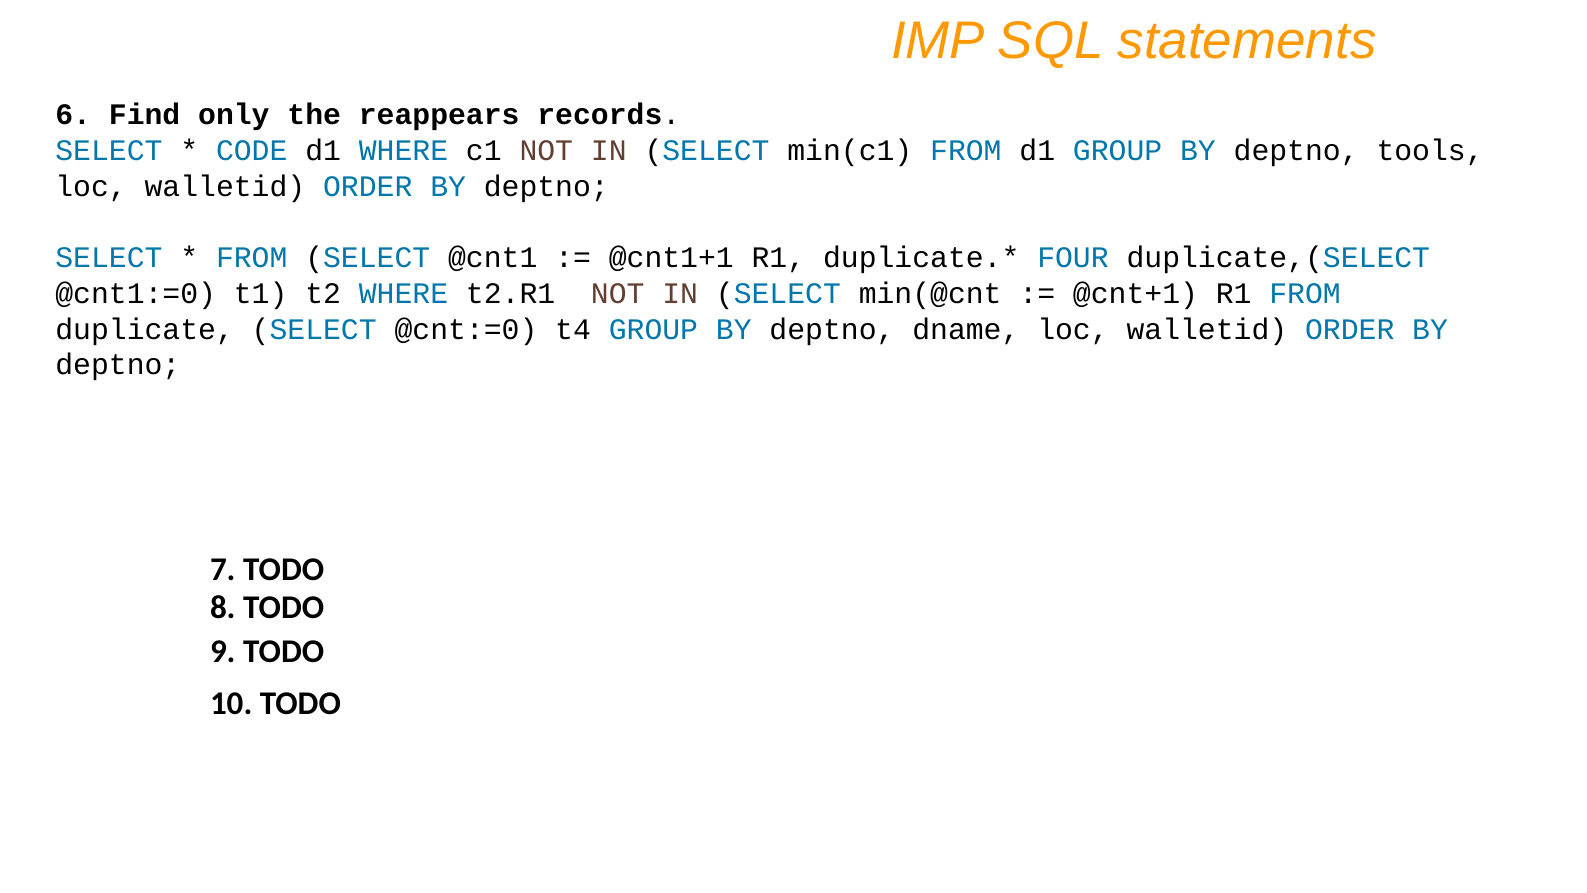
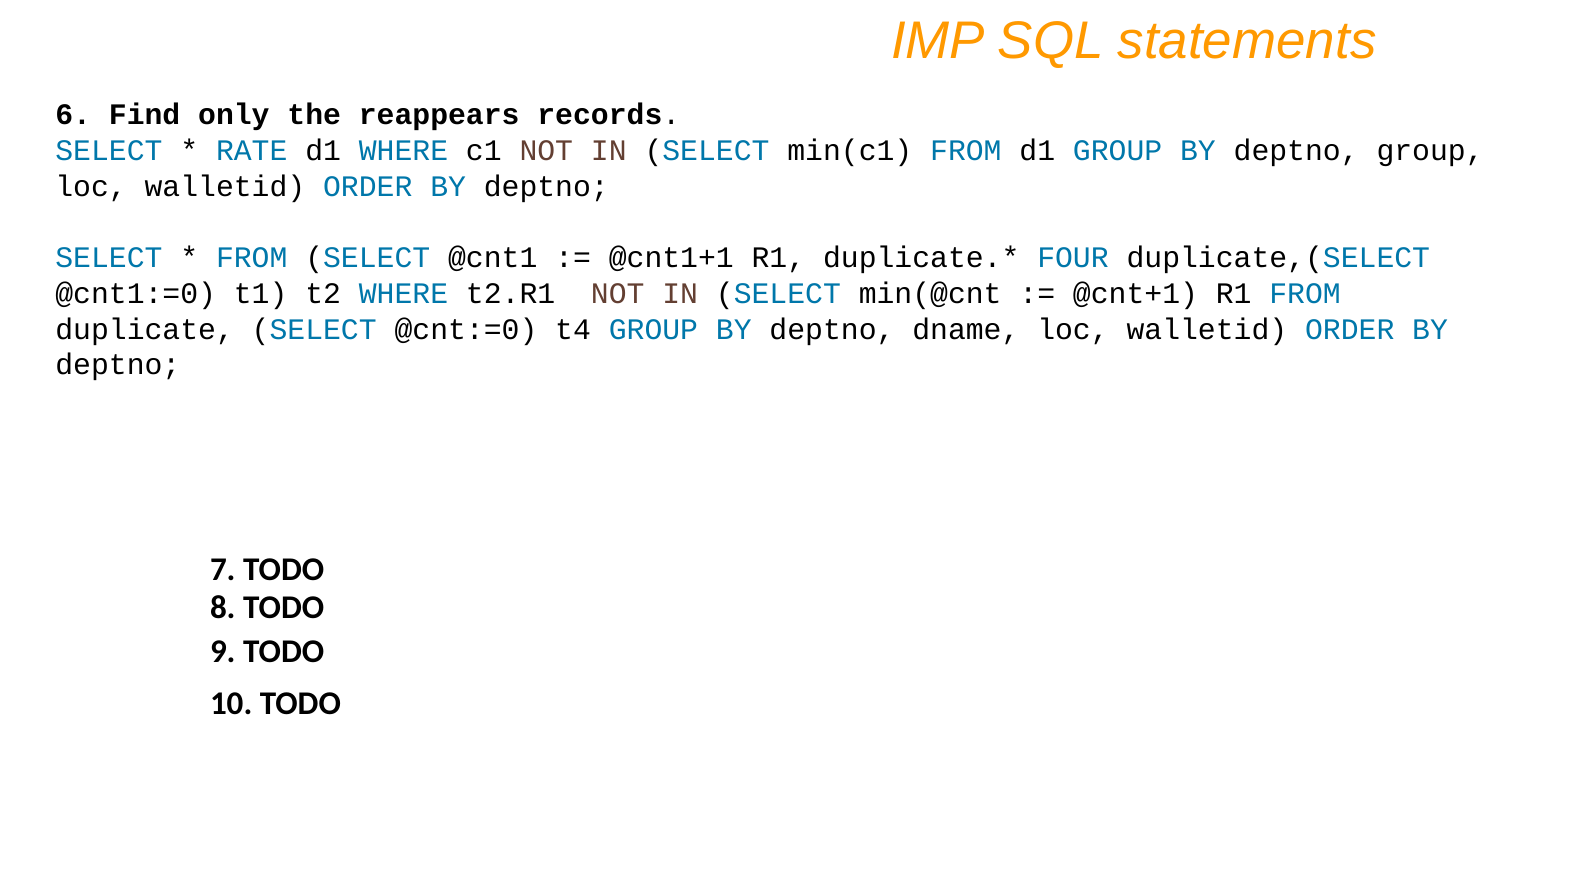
CODE: CODE -> RATE
deptno tools: tools -> group
